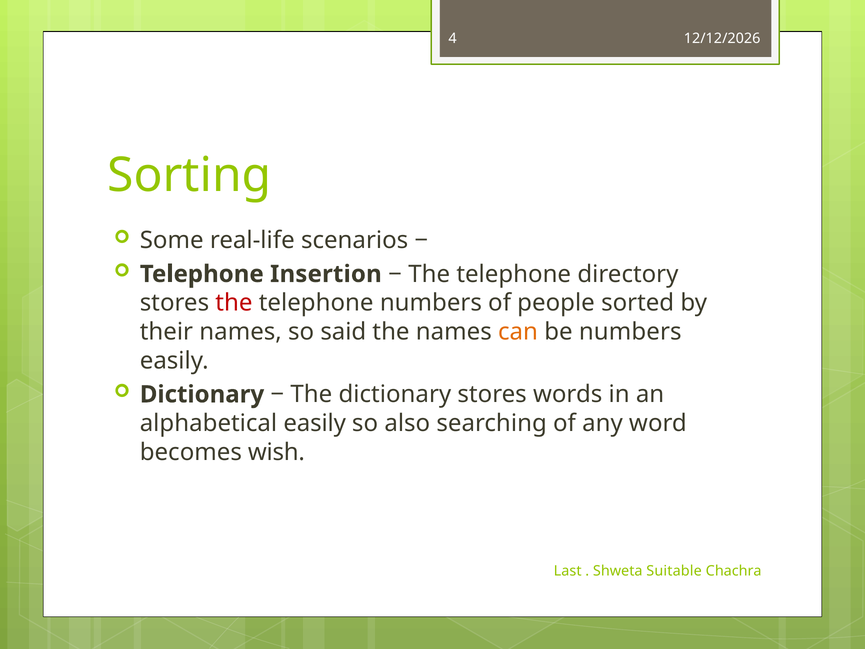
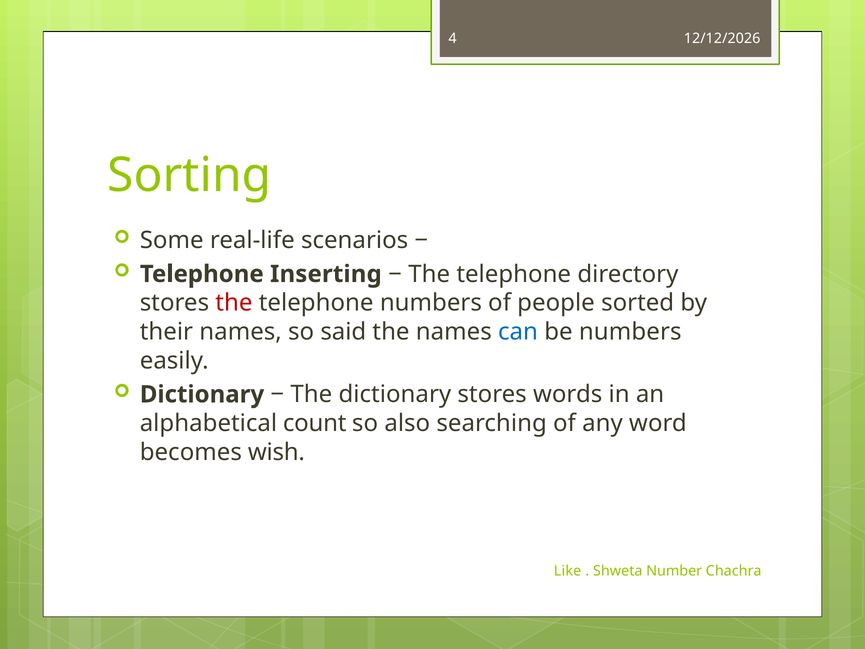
Insertion: Insertion -> Inserting
can colour: orange -> blue
alphabetical easily: easily -> count
Last: Last -> Like
Suitable: Suitable -> Number
